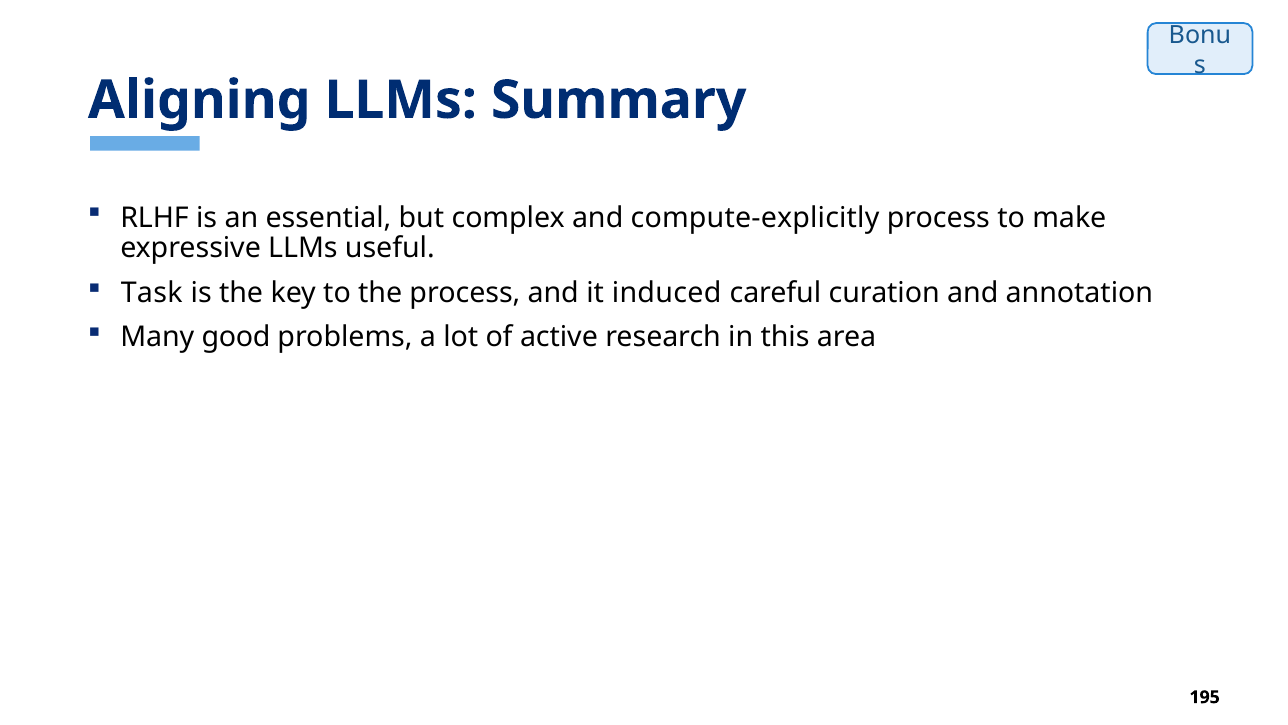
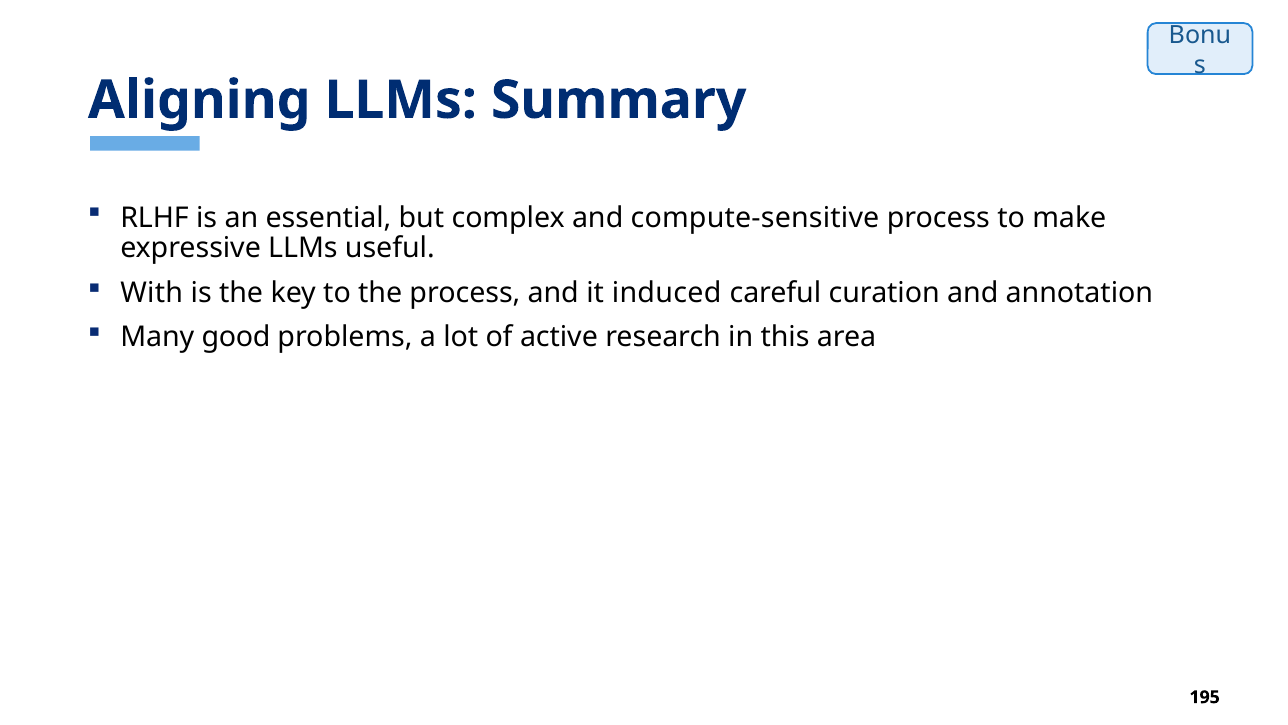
compute-explicitly: compute-explicitly -> compute-sensitive
Task: Task -> With
